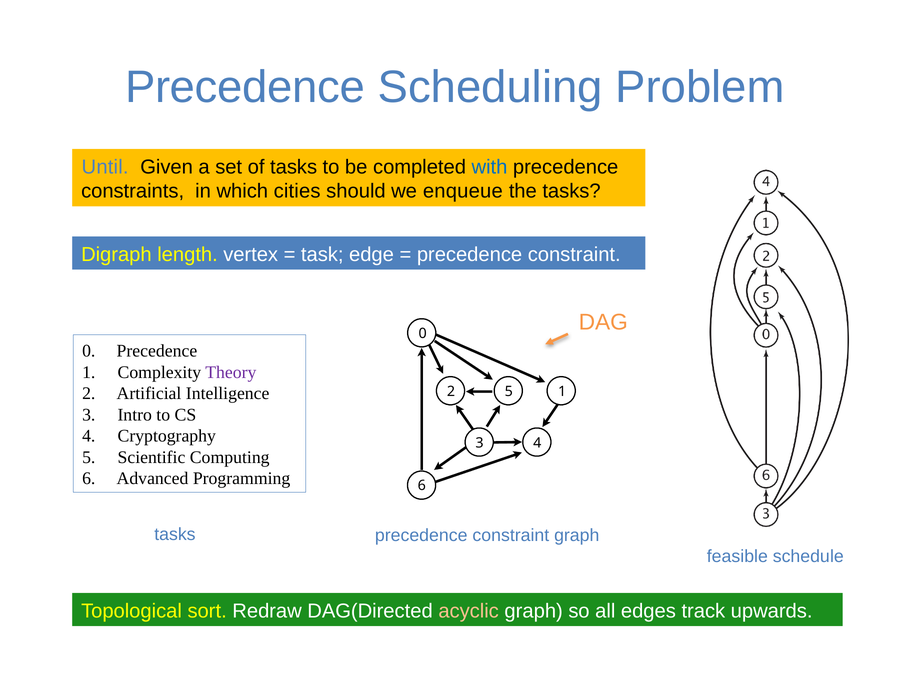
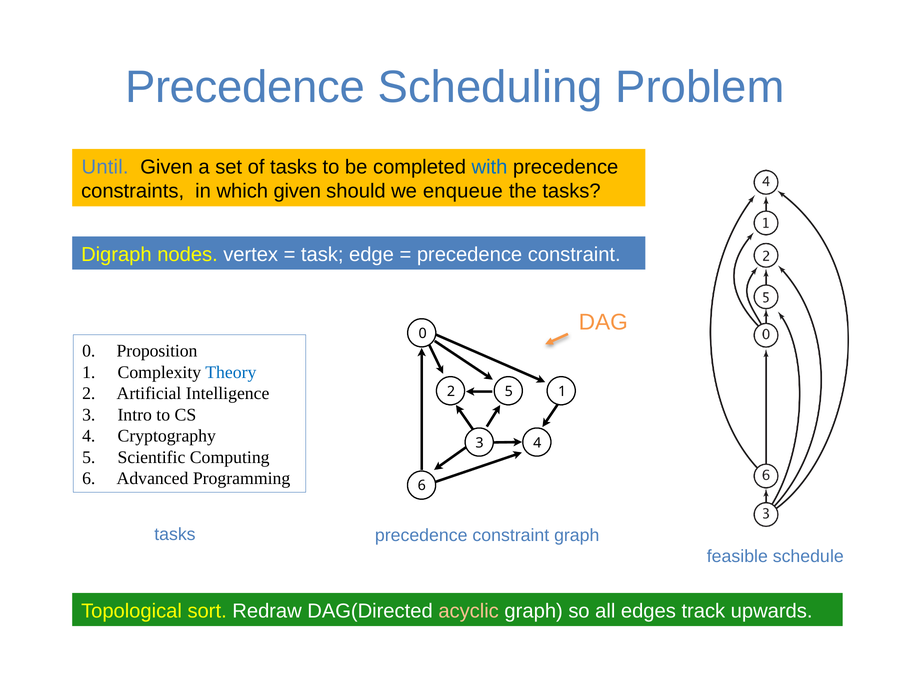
which cities: cities -> given
length: length -> nodes
0 Precedence: Precedence -> Proposition
Theory colour: purple -> blue
